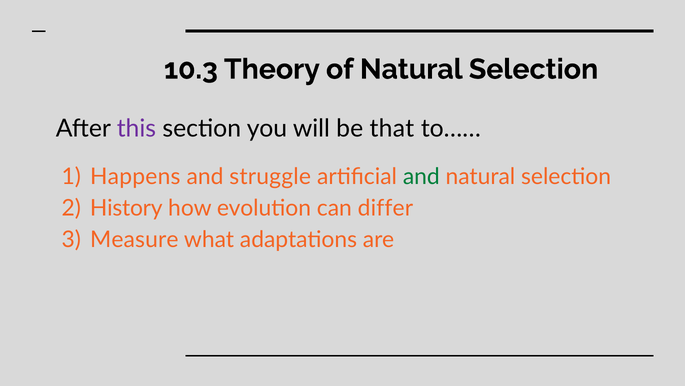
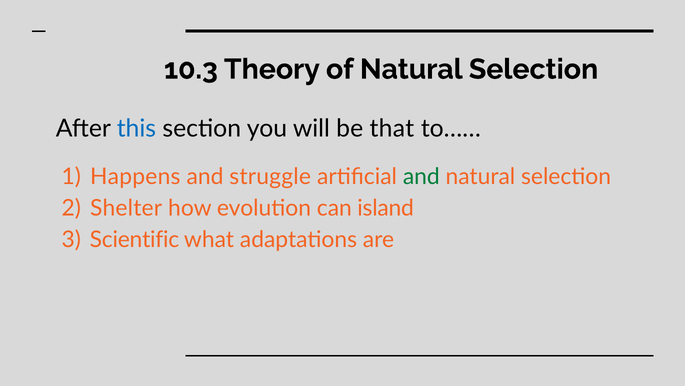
this colour: purple -> blue
History: History -> Shelter
differ: differ -> island
Measure: Measure -> Scientific
